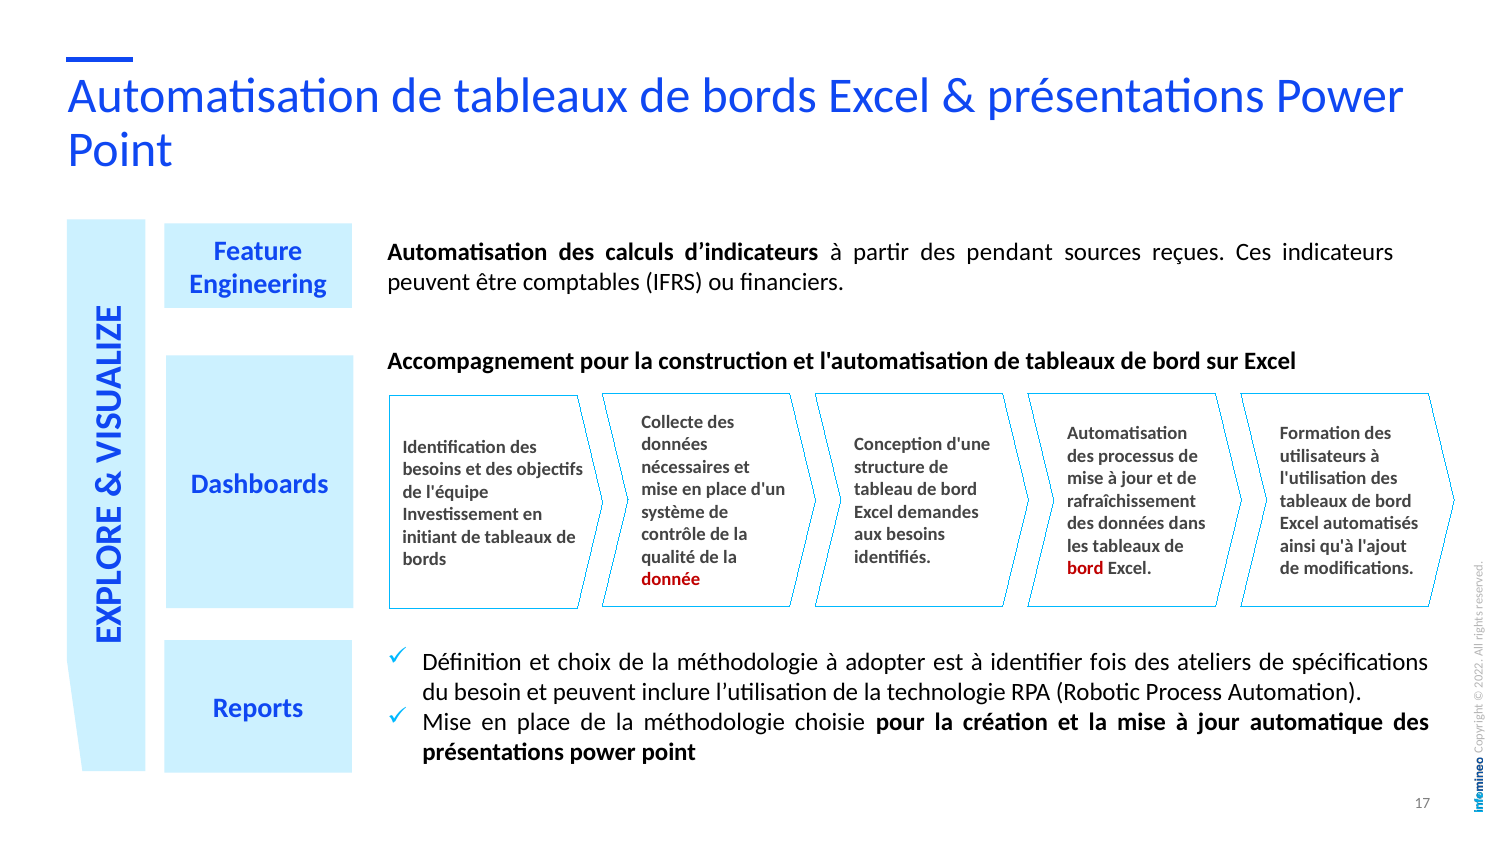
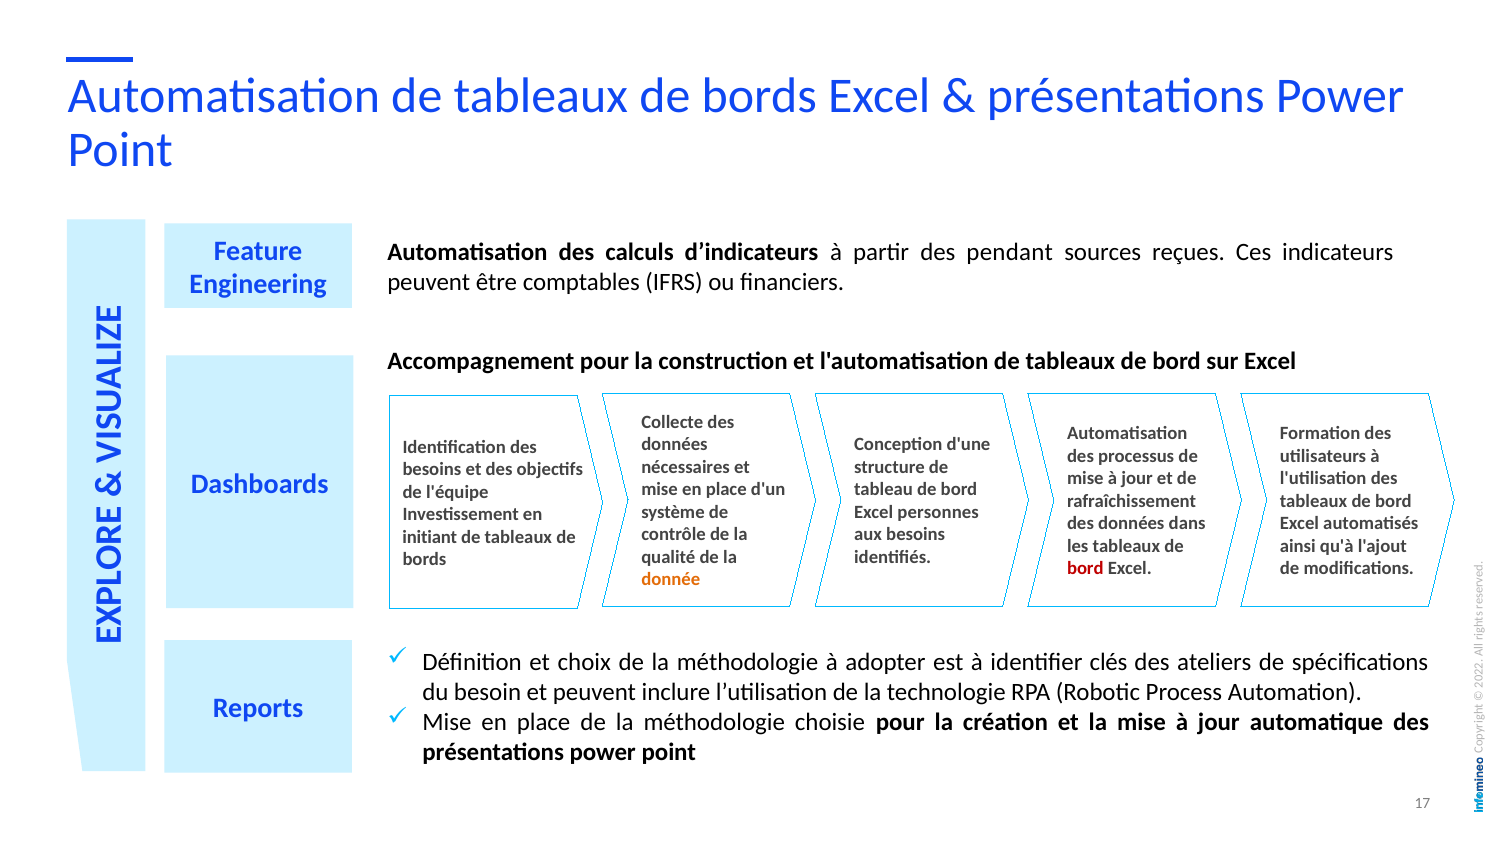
demandes: demandes -> personnes
donnée colour: red -> orange
fois: fois -> clés
